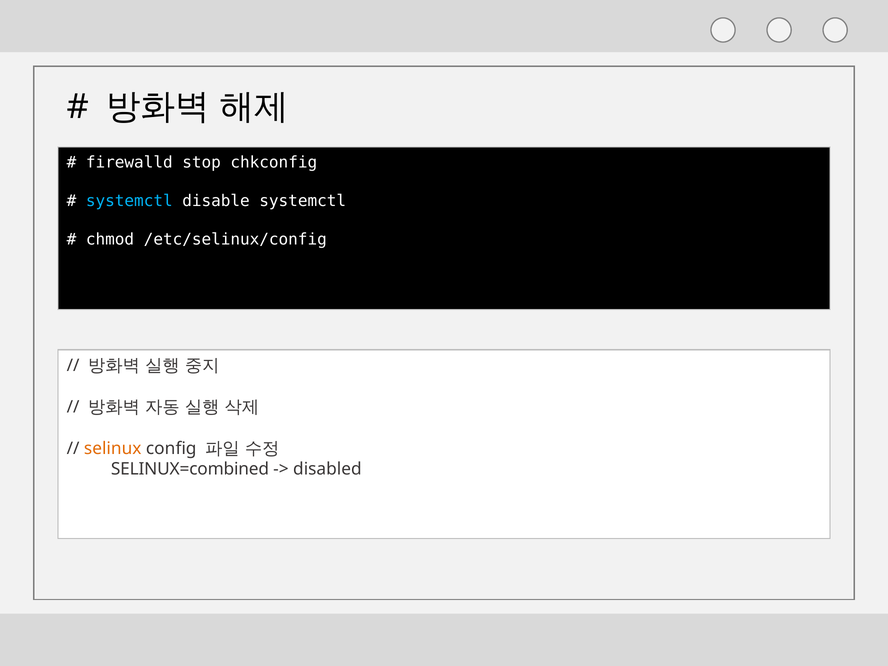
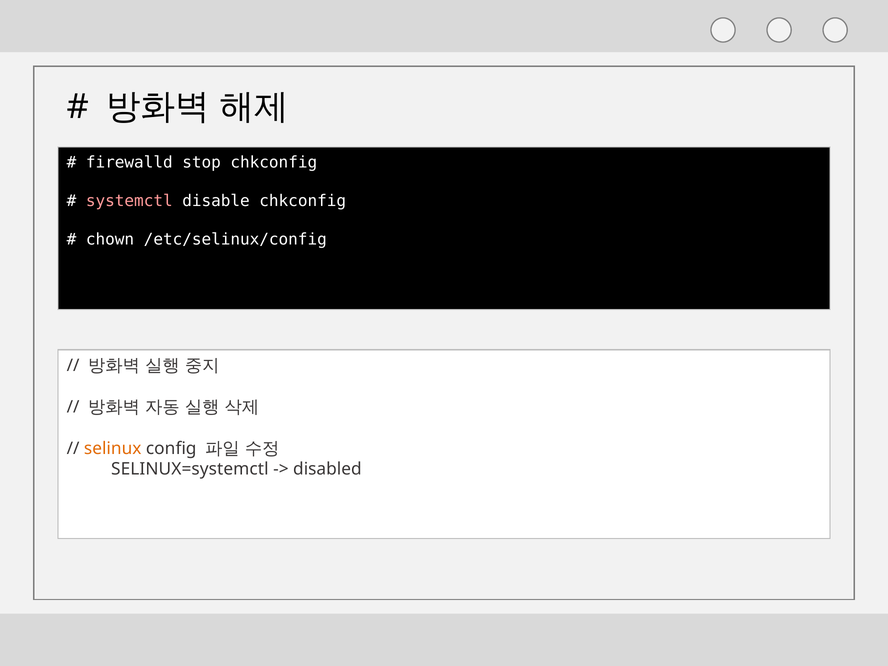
systemctl at (129, 201) colour: light blue -> pink
disable systemctl: systemctl -> chkconfig
chmod: chmod -> chown
SELINUX=combined: SELINUX=combined -> SELINUX=systemctl
